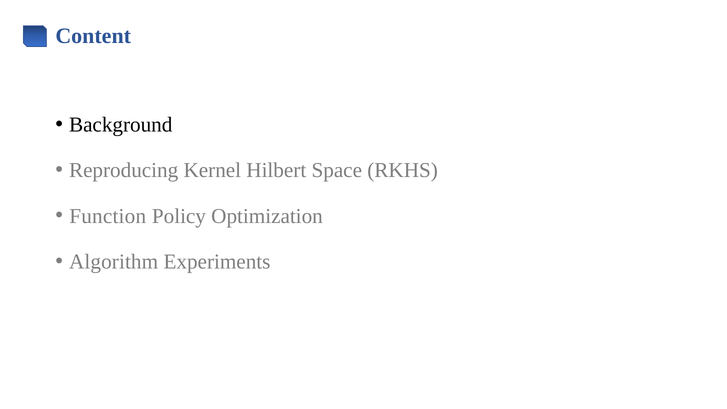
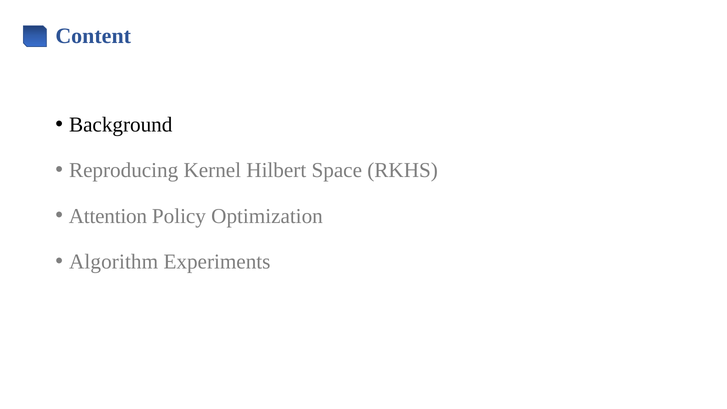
Function: Function -> Attention
